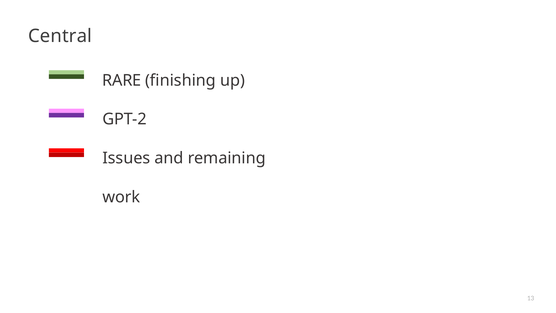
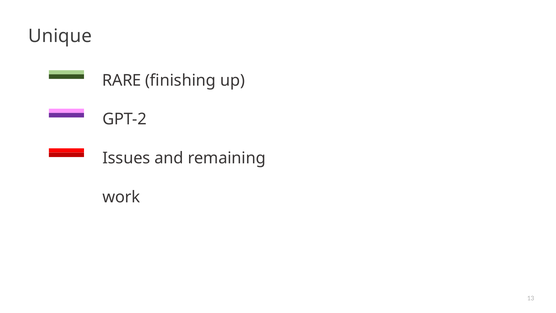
Central: Central -> Unique
